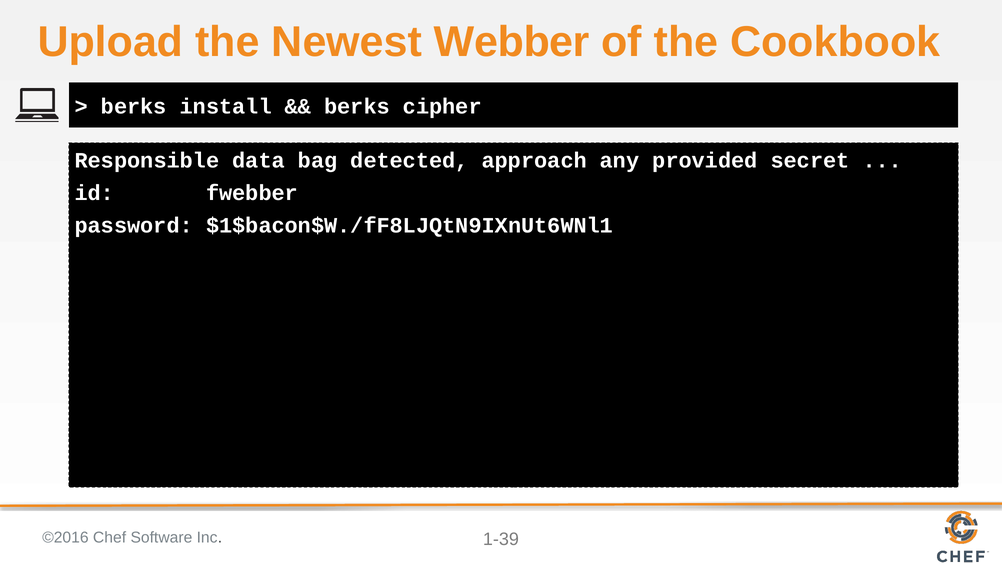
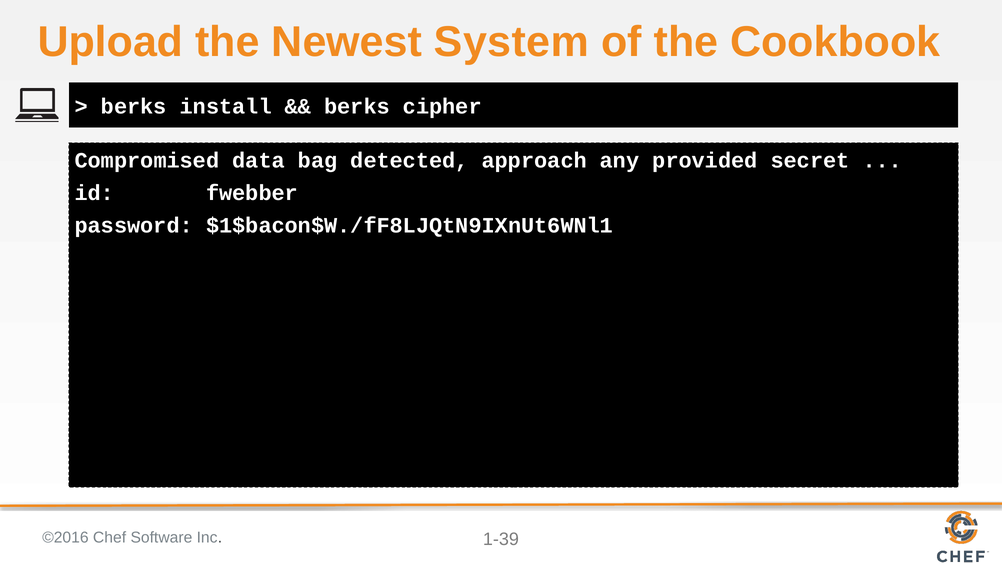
Webber: Webber -> System
Responsible: Responsible -> Compromised
